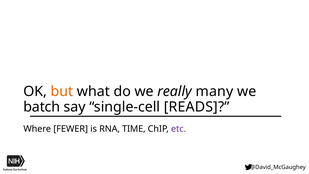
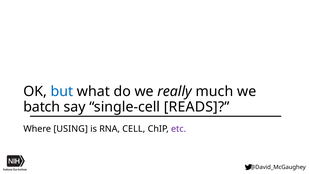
but colour: orange -> blue
many: many -> much
FEWER: FEWER -> USING
TIME: TIME -> CELL
